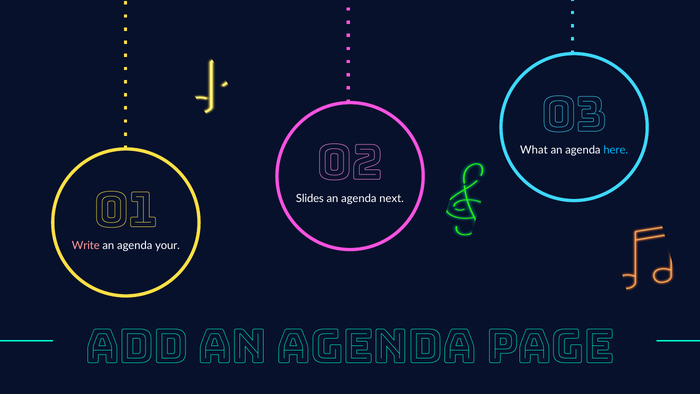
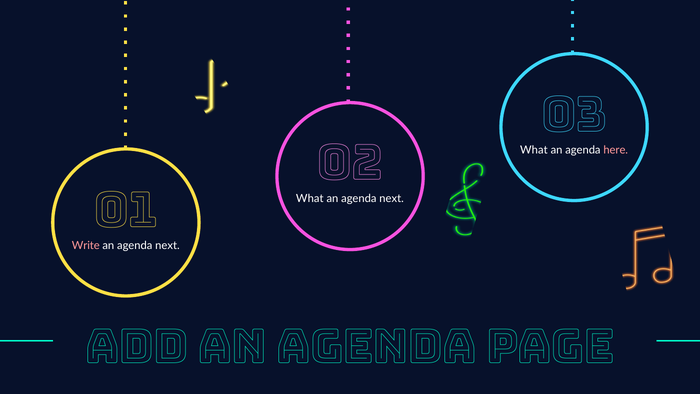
here colour: light blue -> pink
Slides at (310, 198): Slides -> What
your at (168, 246): your -> next
